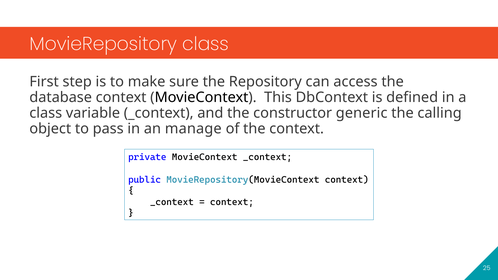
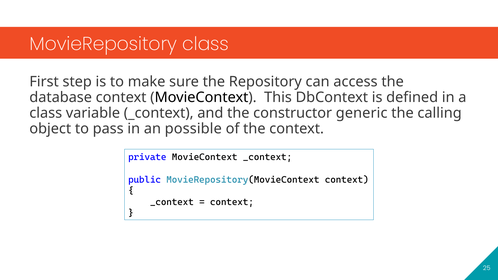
manage: manage -> possible
